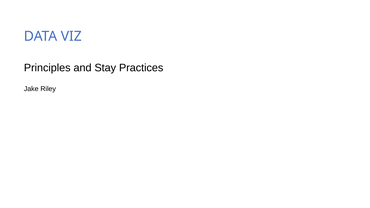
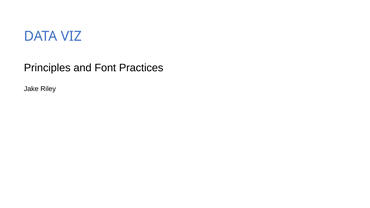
Stay: Stay -> Font
